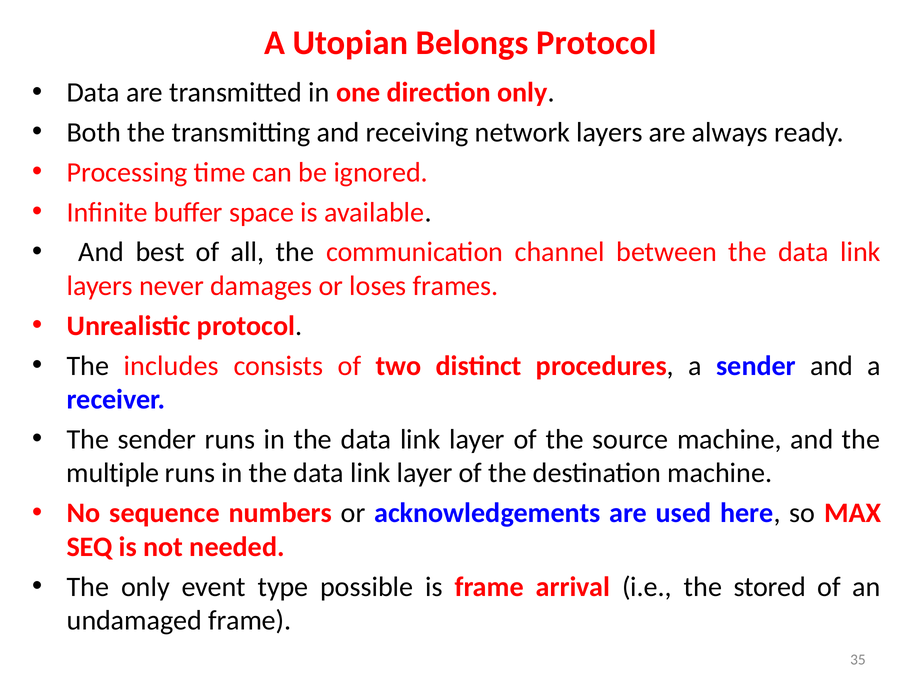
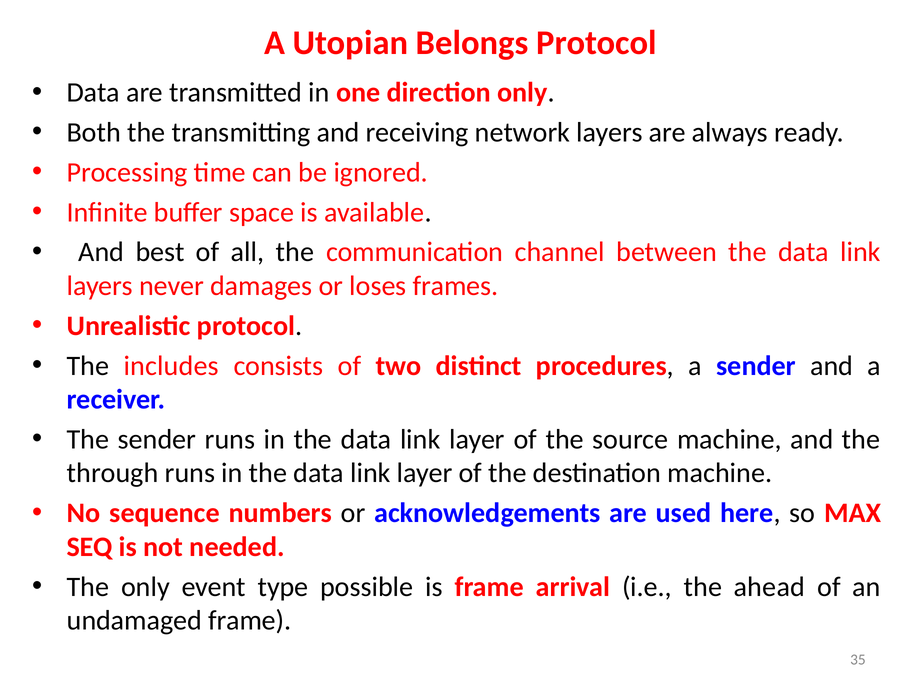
multiple: multiple -> through
stored: stored -> ahead
